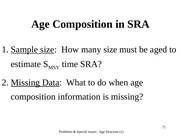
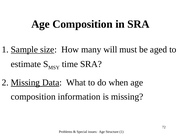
many size: size -> will
